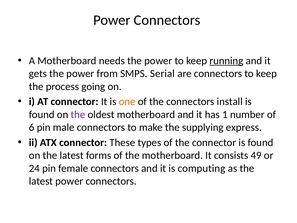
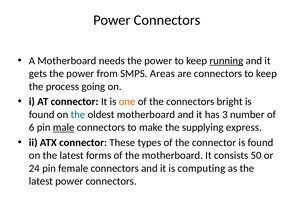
Serial: Serial -> Areas
install: install -> bright
the at (78, 114) colour: purple -> blue
1: 1 -> 3
male underline: none -> present
49: 49 -> 50
